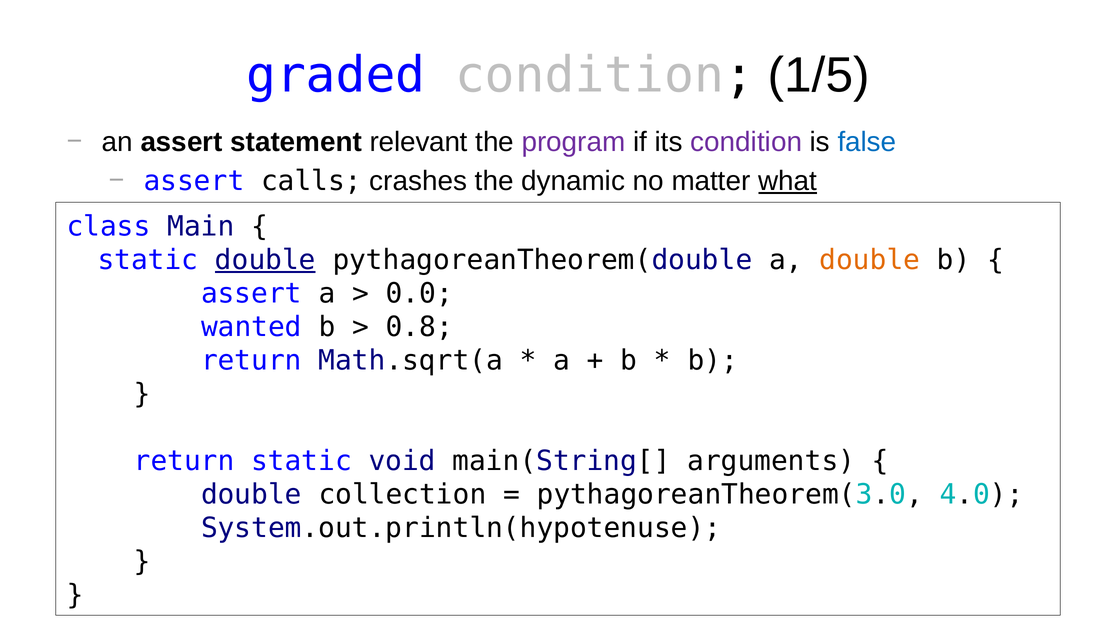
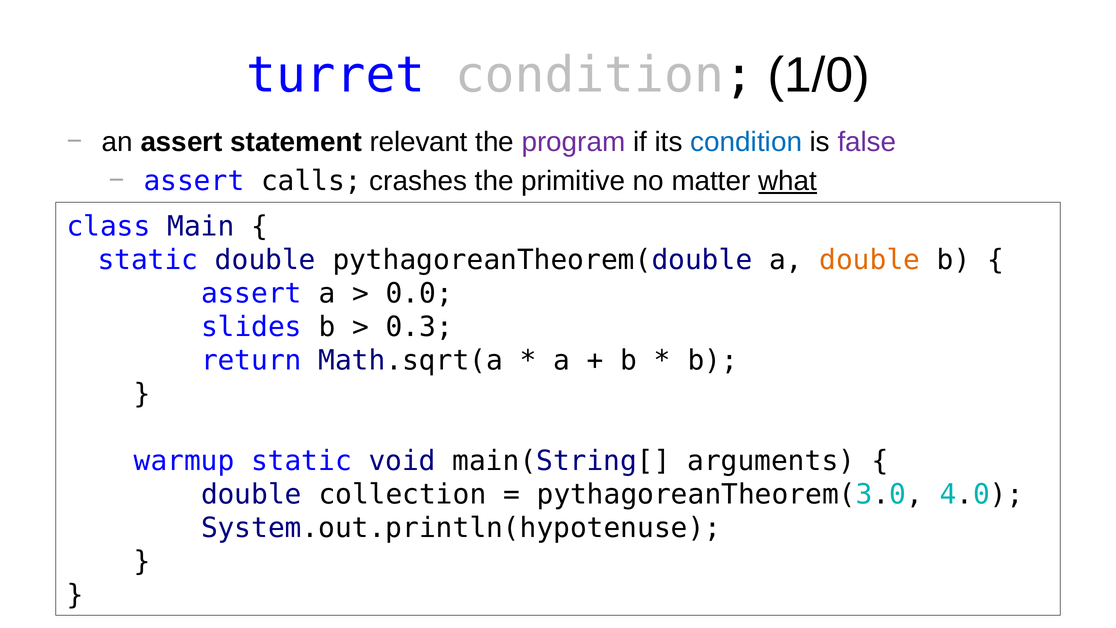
graded: graded -> turret
1/5: 1/5 -> 1/0
condition at (746, 142) colour: purple -> blue
false colour: blue -> purple
dynamic: dynamic -> primitive
double at (265, 260) underline: present -> none
wanted: wanted -> slides
0.8: 0.8 -> 0.3
return at (184, 461): return -> warmup
